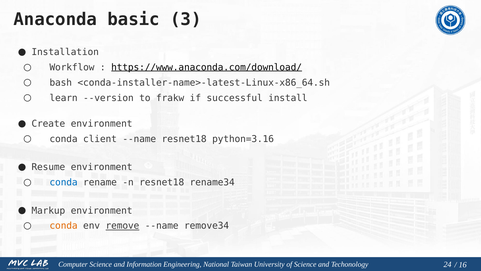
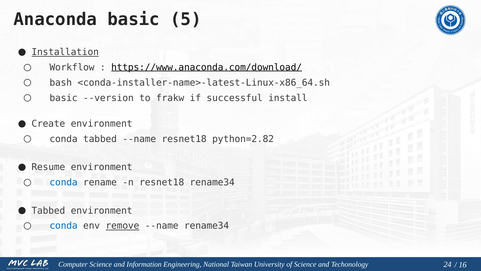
3: 3 -> 5
Installation underline: none -> present
learn at (64, 98): learn -> basic
conda client: client -> tabbed
python=3.16: python=3.16 -> python=2.82
Markup at (48, 210): Markup -> Tabbed
conda at (64, 225) colour: orange -> blue
--name remove34: remove34 -> rename34
